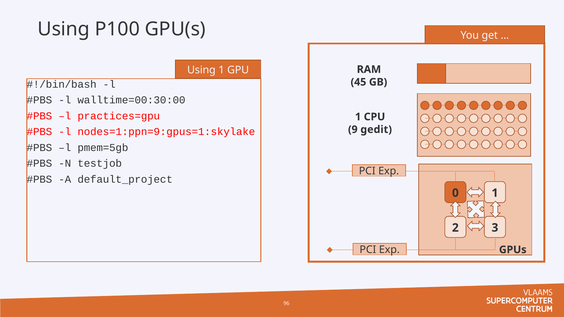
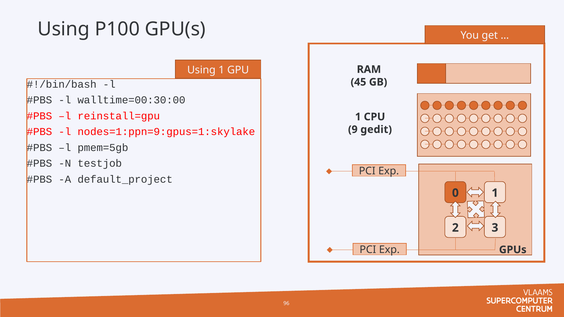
practices=gpu: practices=gpu -> reinstall=gpu
